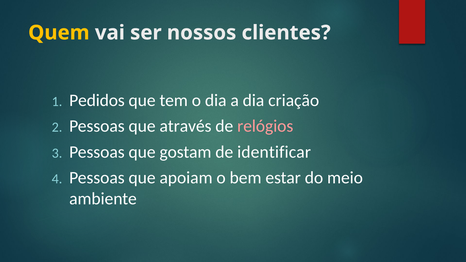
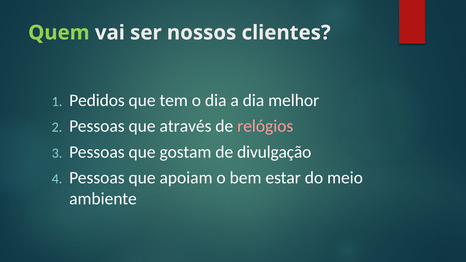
Quem colour: yellow -> light green
criação: criação -> melhor
identificar: identificar -> divulgação
